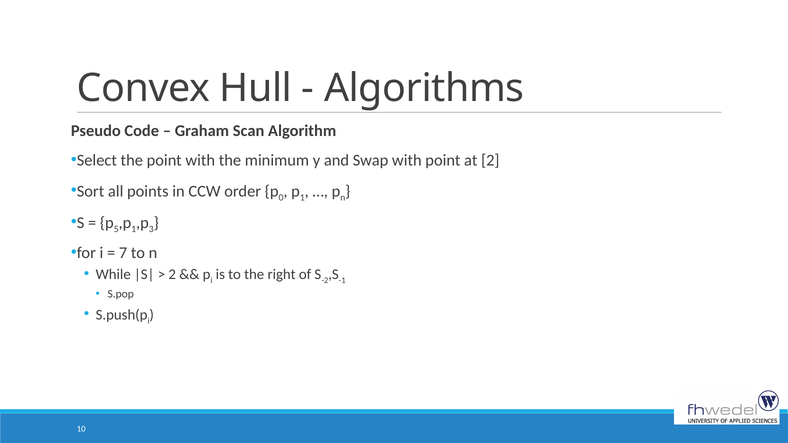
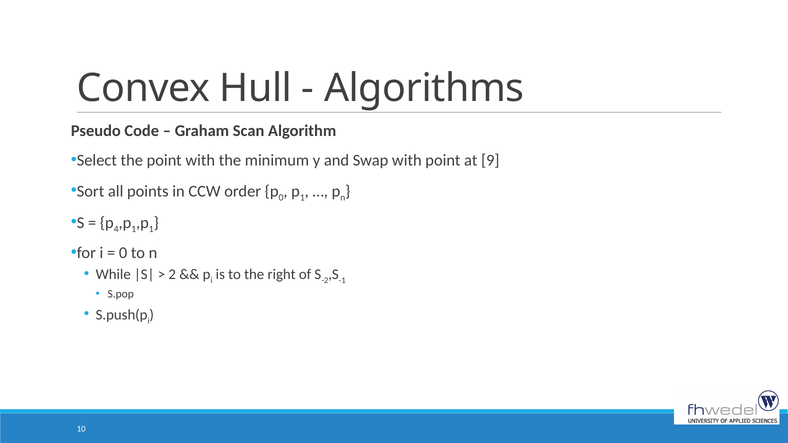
at 2: 2 -> 9
5: 5 -> 4
3 at (151, 229): 3 -> 1
7 at (123, 253): 7 -> 0
